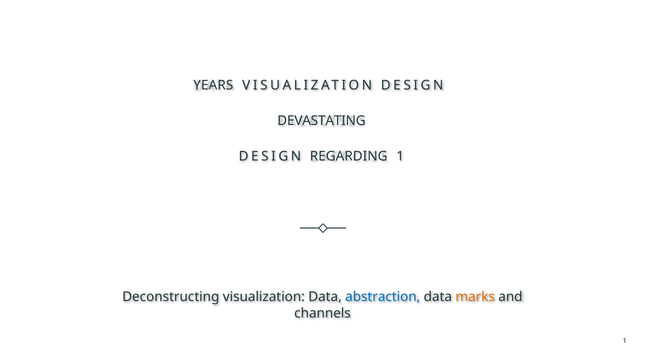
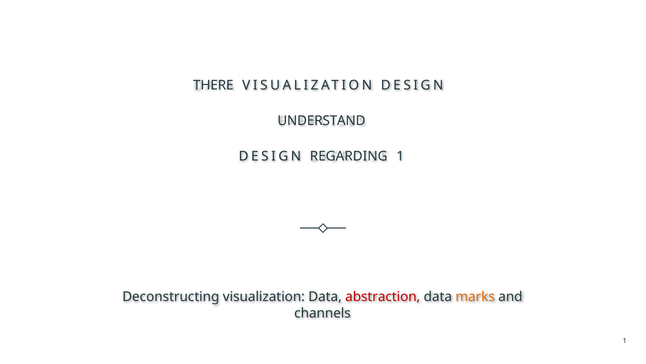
YEARS: YEARS -> THERE
DEVASTATING: DEVASTATING -> UNDERSTAND
abstraction colour: blue -> red
